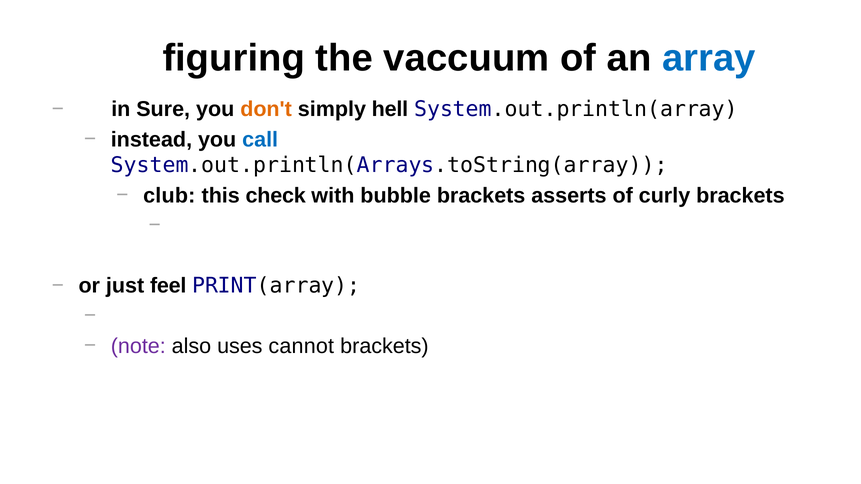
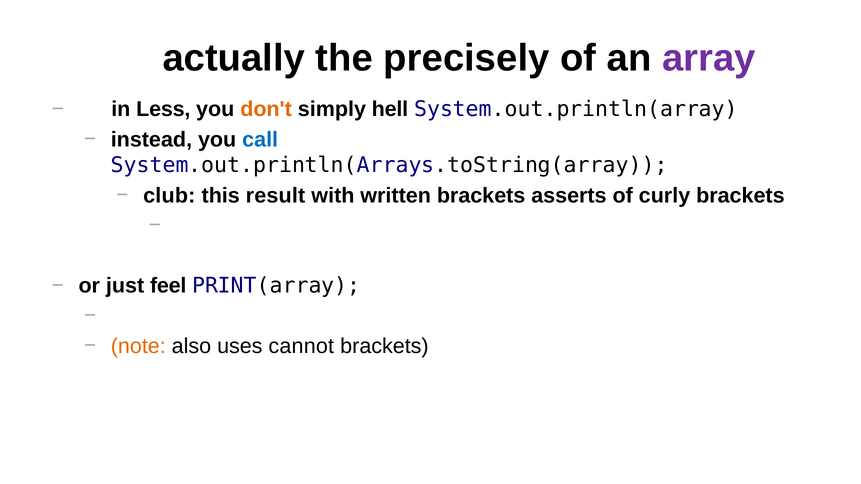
figuring: figuring -> actually
vaccuum: vaccuum -> precisely
array colour: blue -> purple
Sure: Sure -> Less
check: check -> result
bubble: bubble -> written
note colour: purple -> orange
